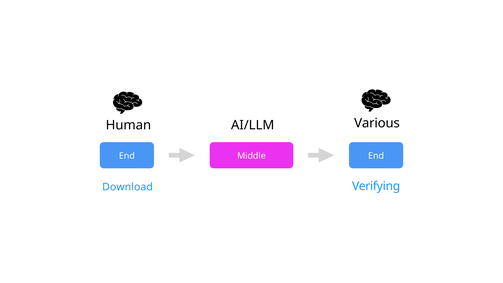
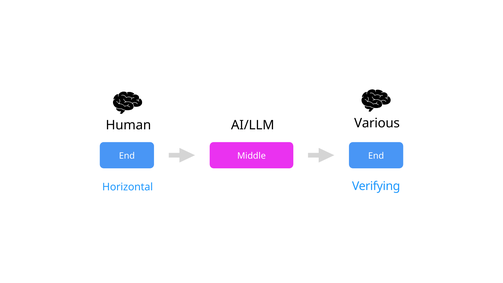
Download: Download -> Horizontal
